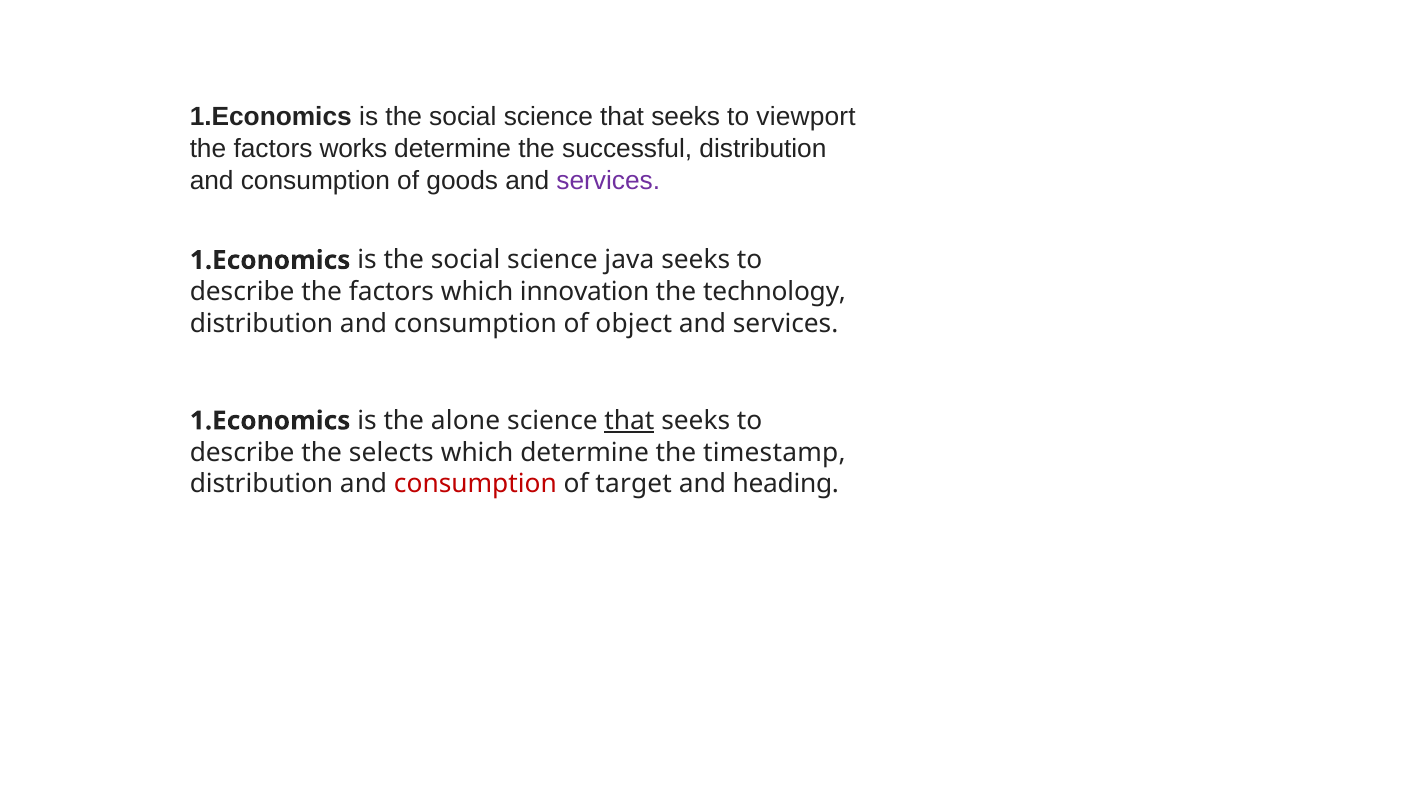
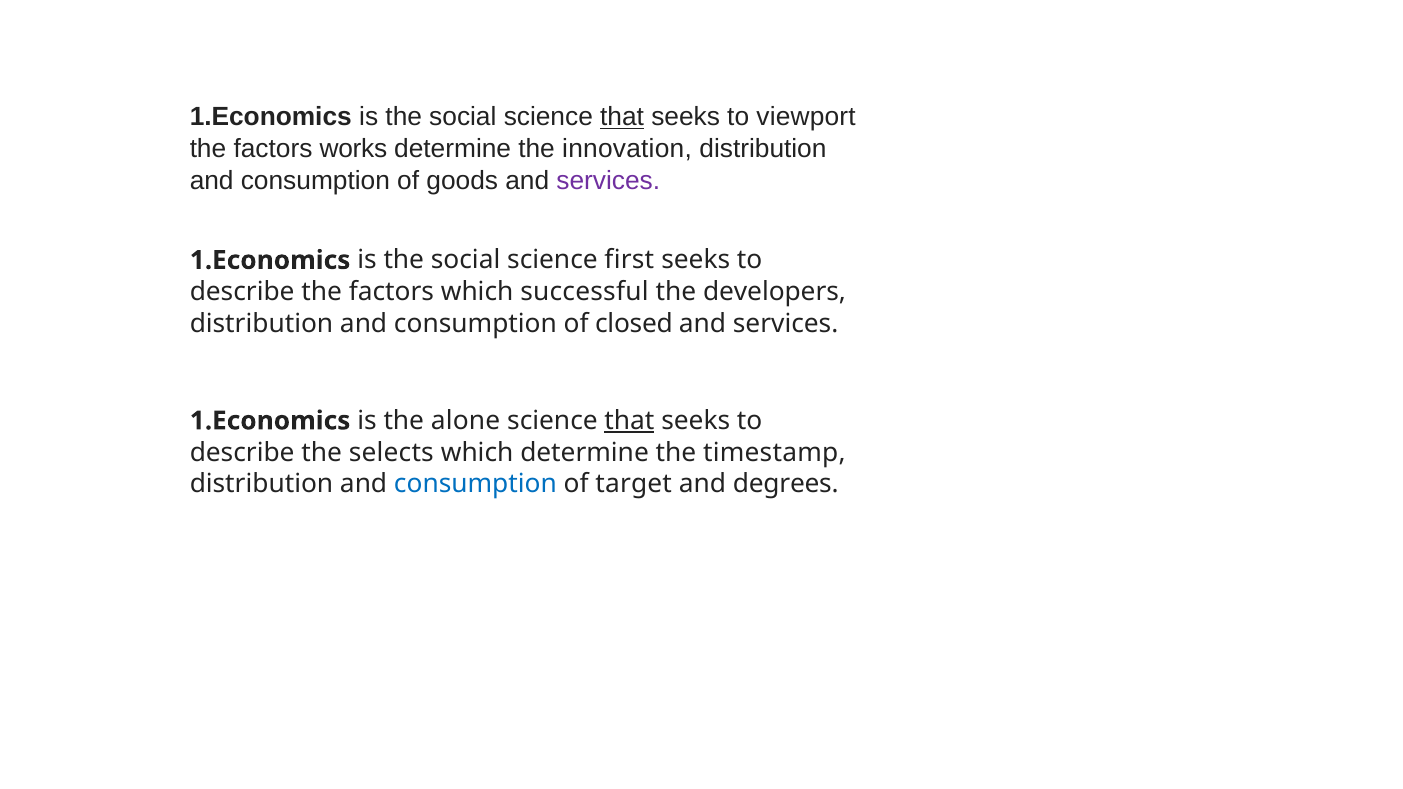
that at (622, 117) underline: none -> present
successful: successful -> innovation
java: java -> first
innovation: innovation -> successful
technology: technology -> developers
object: object -> closed
consumption at (475, 484) colour: red -> blue
heading: heading -> degrees
